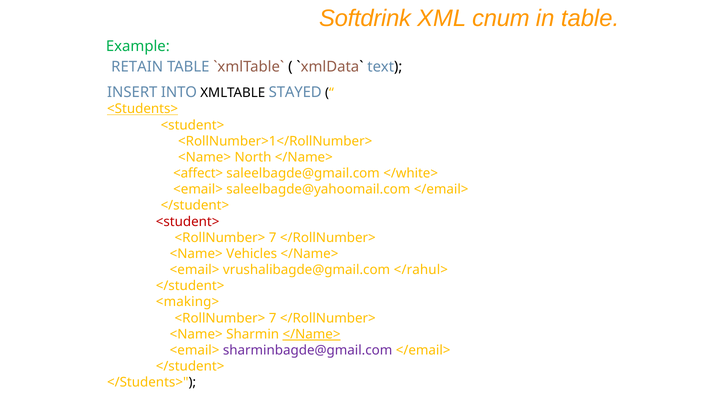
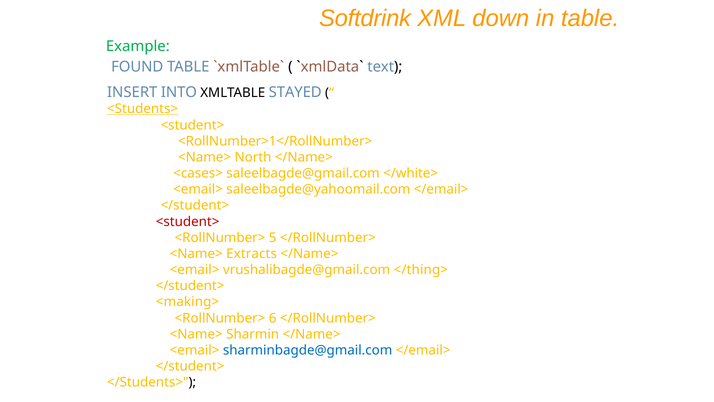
cnum: cnum -> down
RETAIN: RETAIN -> FOUND
<affect>: <affect> -> <cases>
7 at (273, 237): 7 -> 5
Vehicles: Vehicles -> Extracts
</rahul>: </rahul> -> </thing>
7 at (273, 318): 7 -> 6
</Name> at (312, 334) underline: present -> none
sharminbagde@gmail.com colour: purple -> blue
